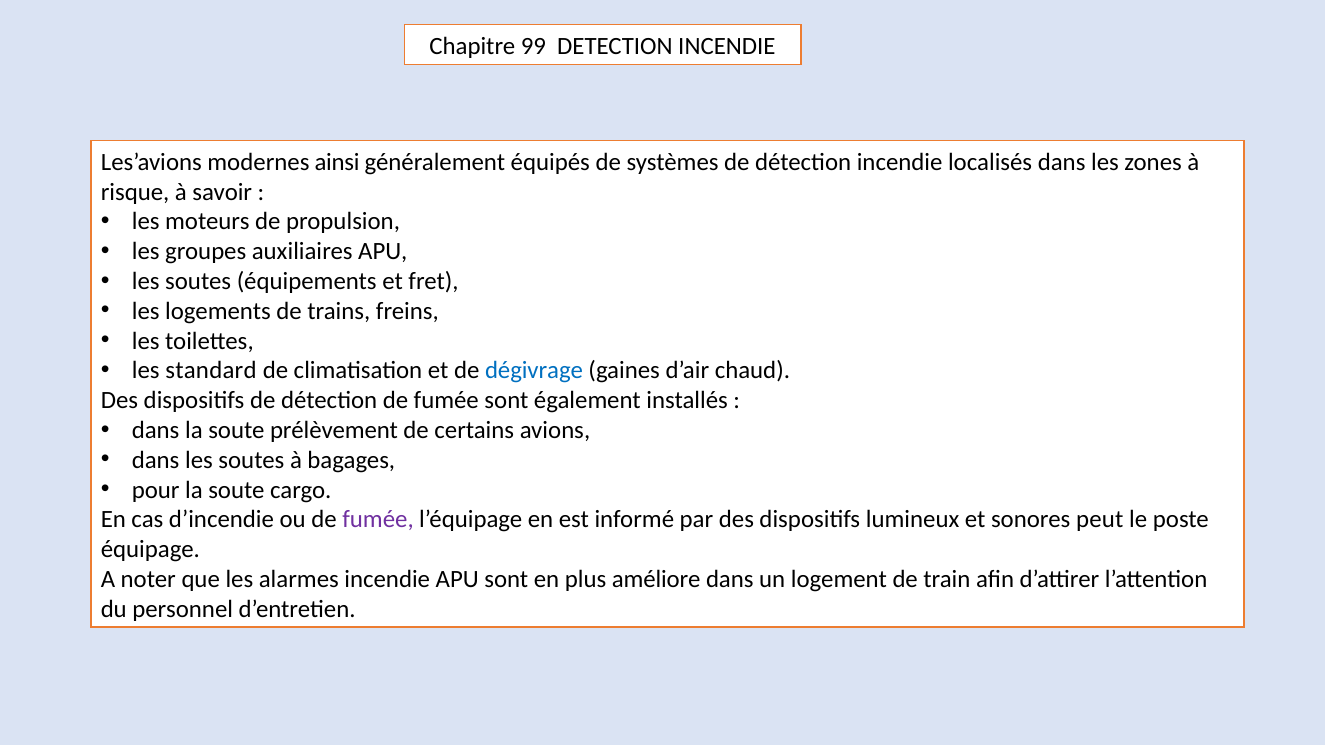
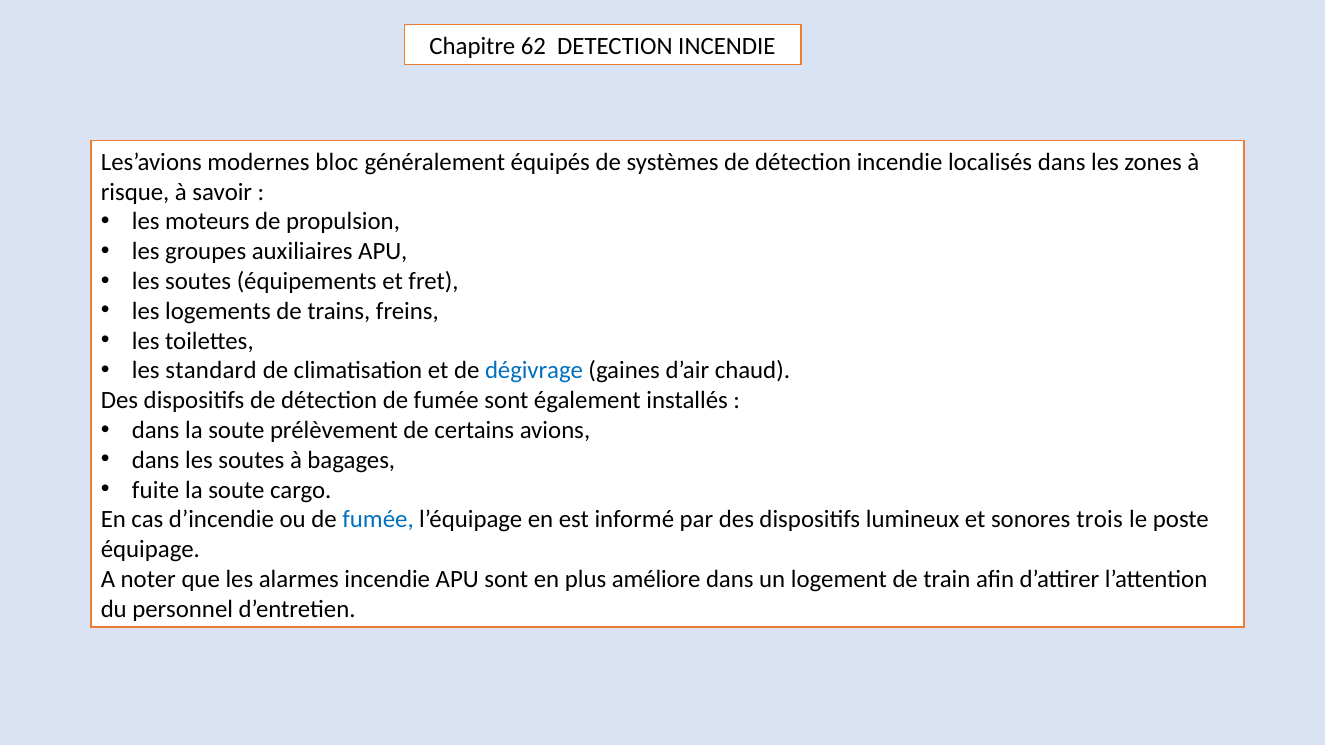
99: 99 -> 62
ainsi: ainsi -> bloc
pour: pour -> fuite
fumée at (378, 520) colour: purple -> blue
peut: peut -> trois
